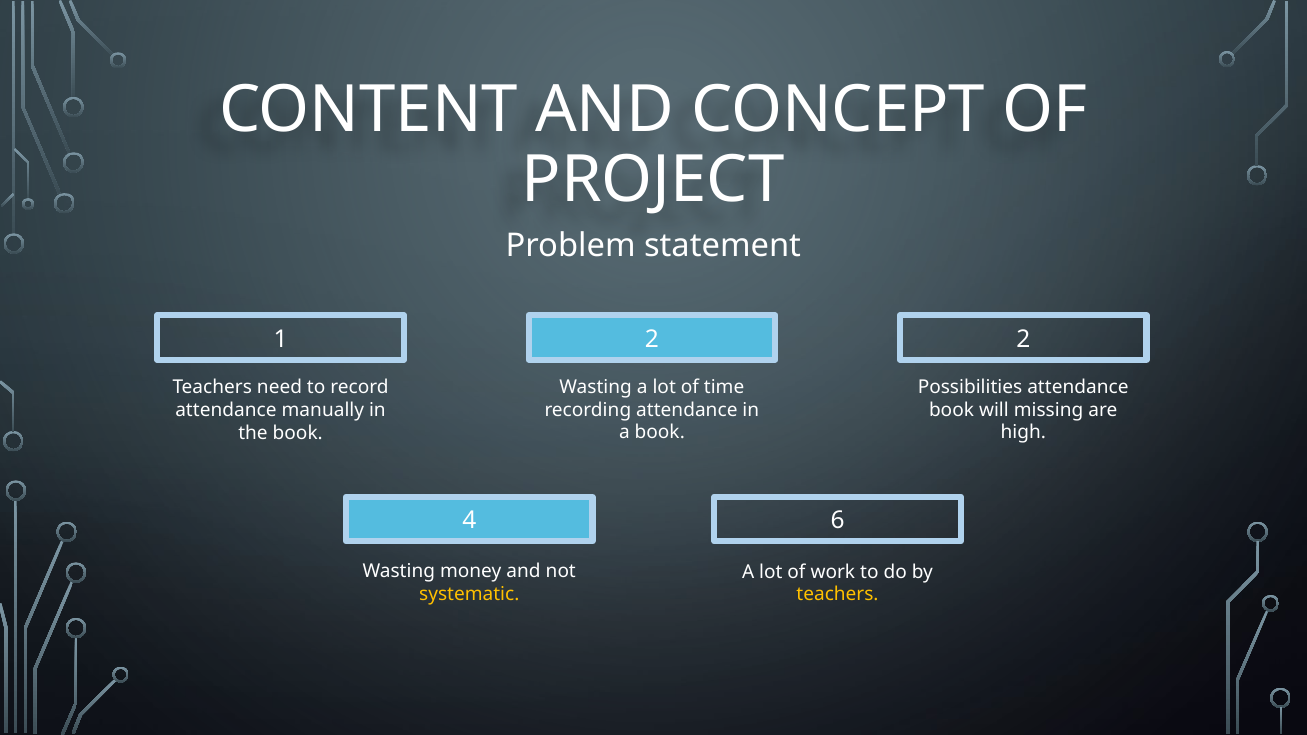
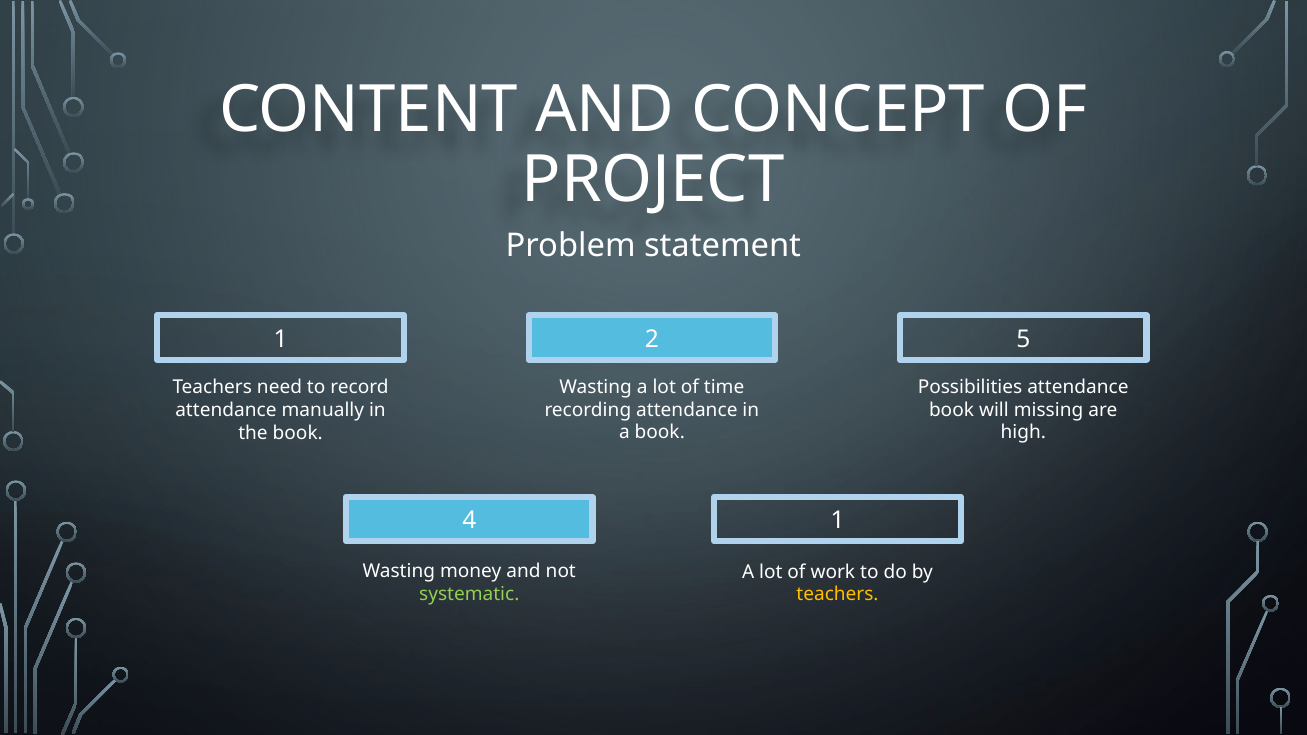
2 2: 2 -> 5
4 6: 6 -> 1
systematic colour: yellow -> light green
